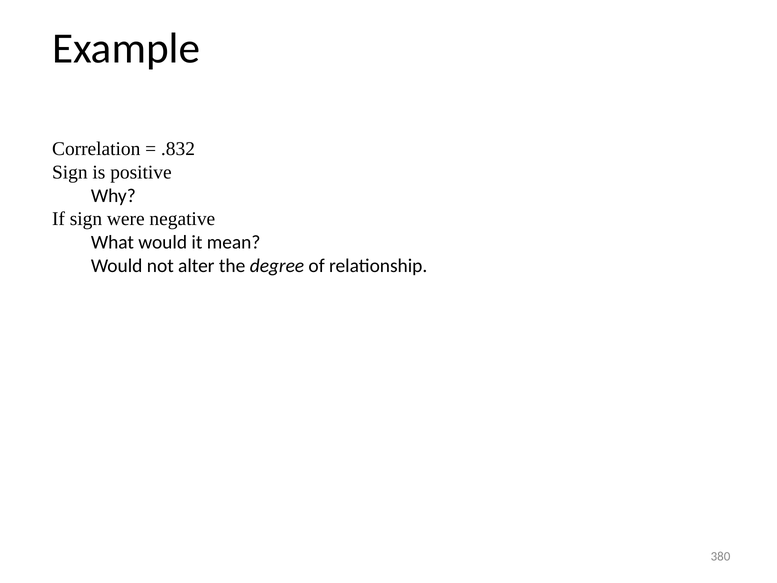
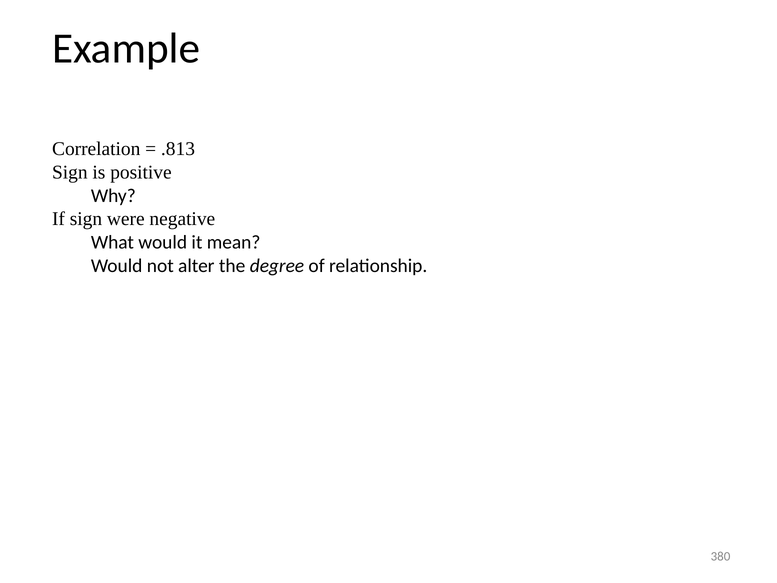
.832: .832 -> .813
